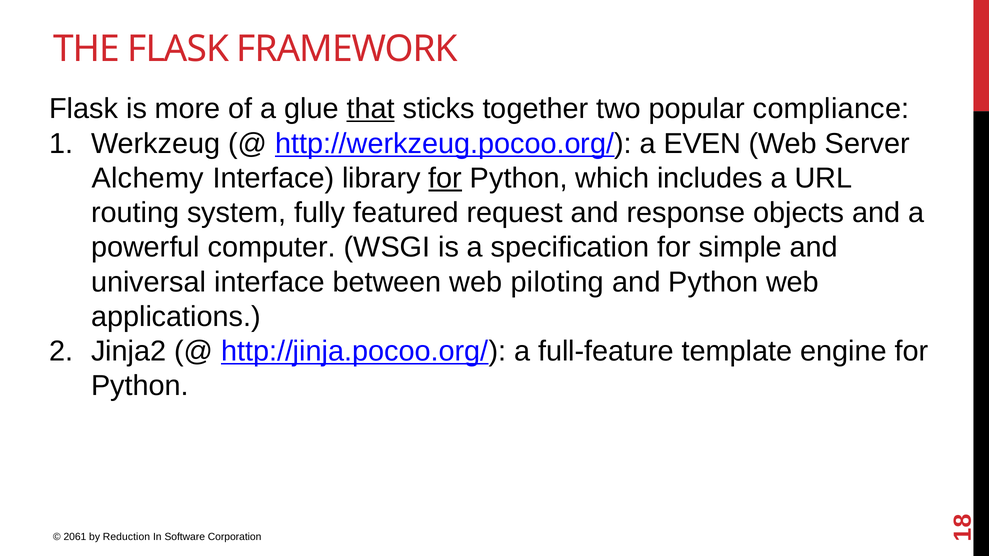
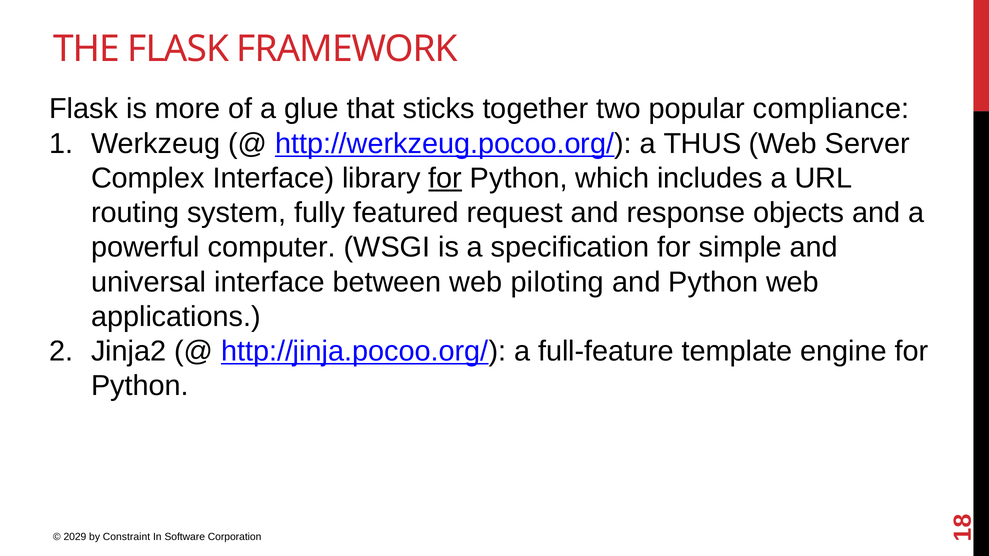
that underline: present -> none
EVEN: EVEN -> THUS
Alchemy: Alchemy -> Complex
2061: 2061 -> 2029
Reduction: Reduction -> Constraint
